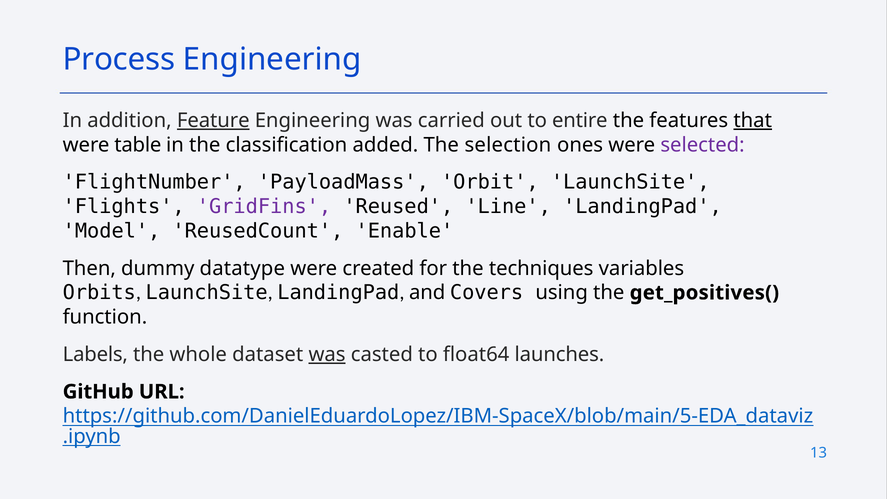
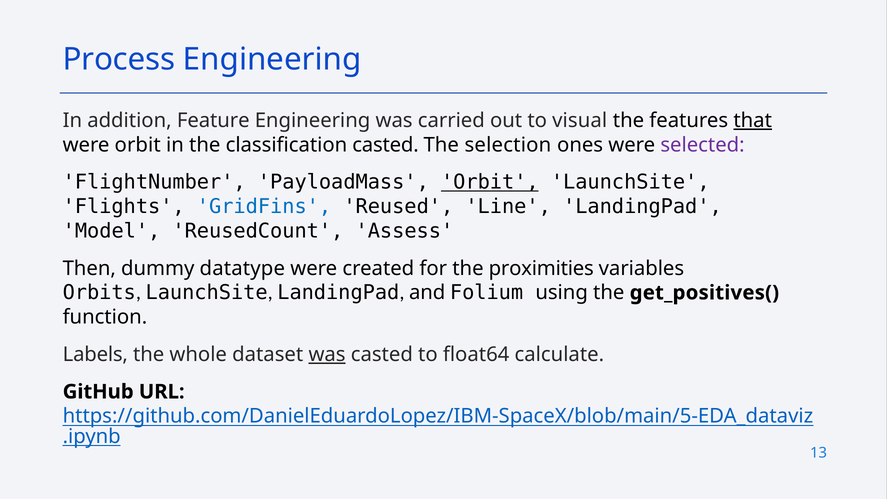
Feature underline: present -> none
entire: entire -> visual
were table: table -> orbit
classification added: added -> casted
Orbit at (490, 182) underline: none -> present
GridFins colour: purple -> blue
Enable: Enable -> Assess
techniques: techniques -> proximities
Covers: Covers -> Folium
launches: launches -> calculate
